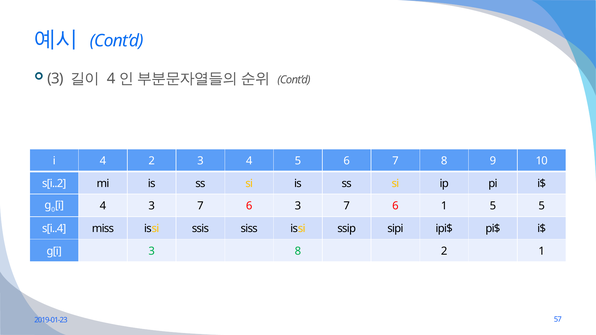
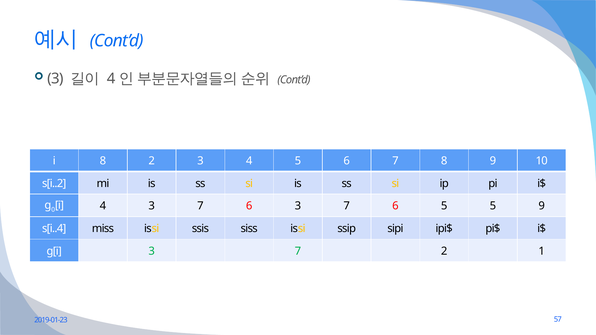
4 at (103, 161): 4 -> 8
6 1: 1 -> 5
5 5: 5 -> 9
g[i 3 8: 8 -> 7
